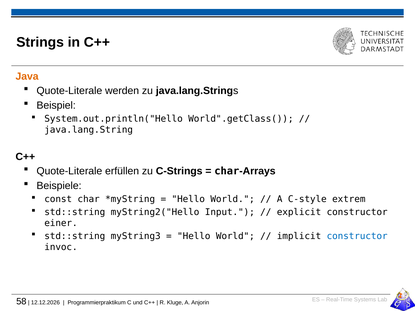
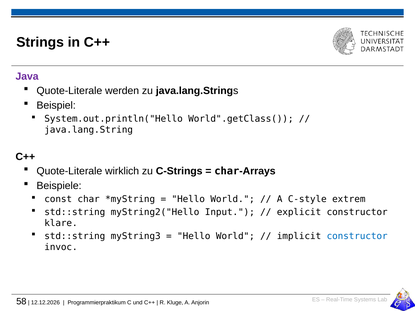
Java colour: orange -> purple
erfüllen: erfüllen -> wirklich
einer: einer -> klare
